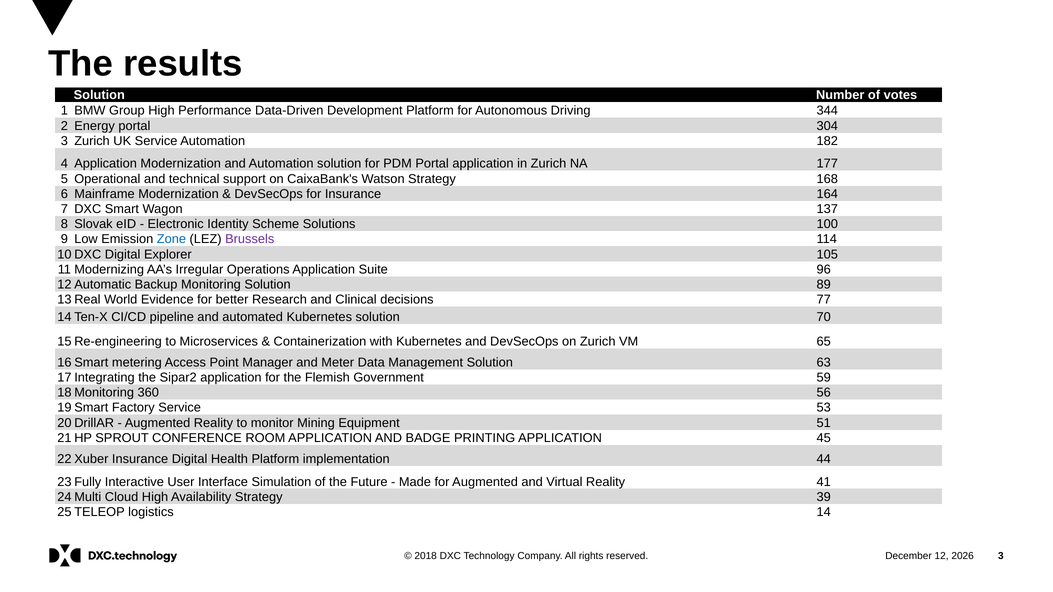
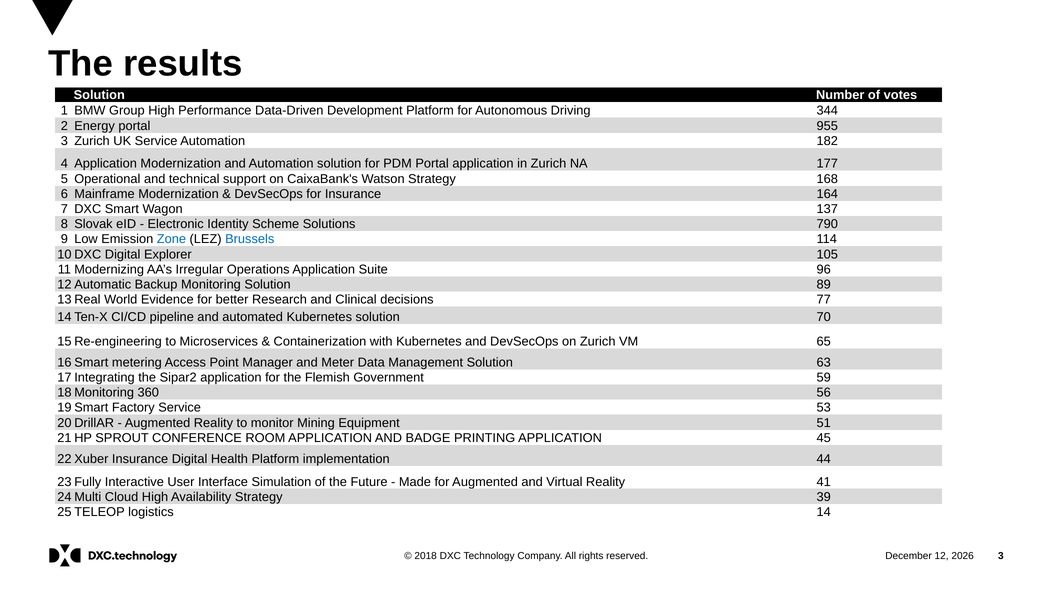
304: 304 -> 955
100: 100 -> 790
Brussels colour: purple -> blue
